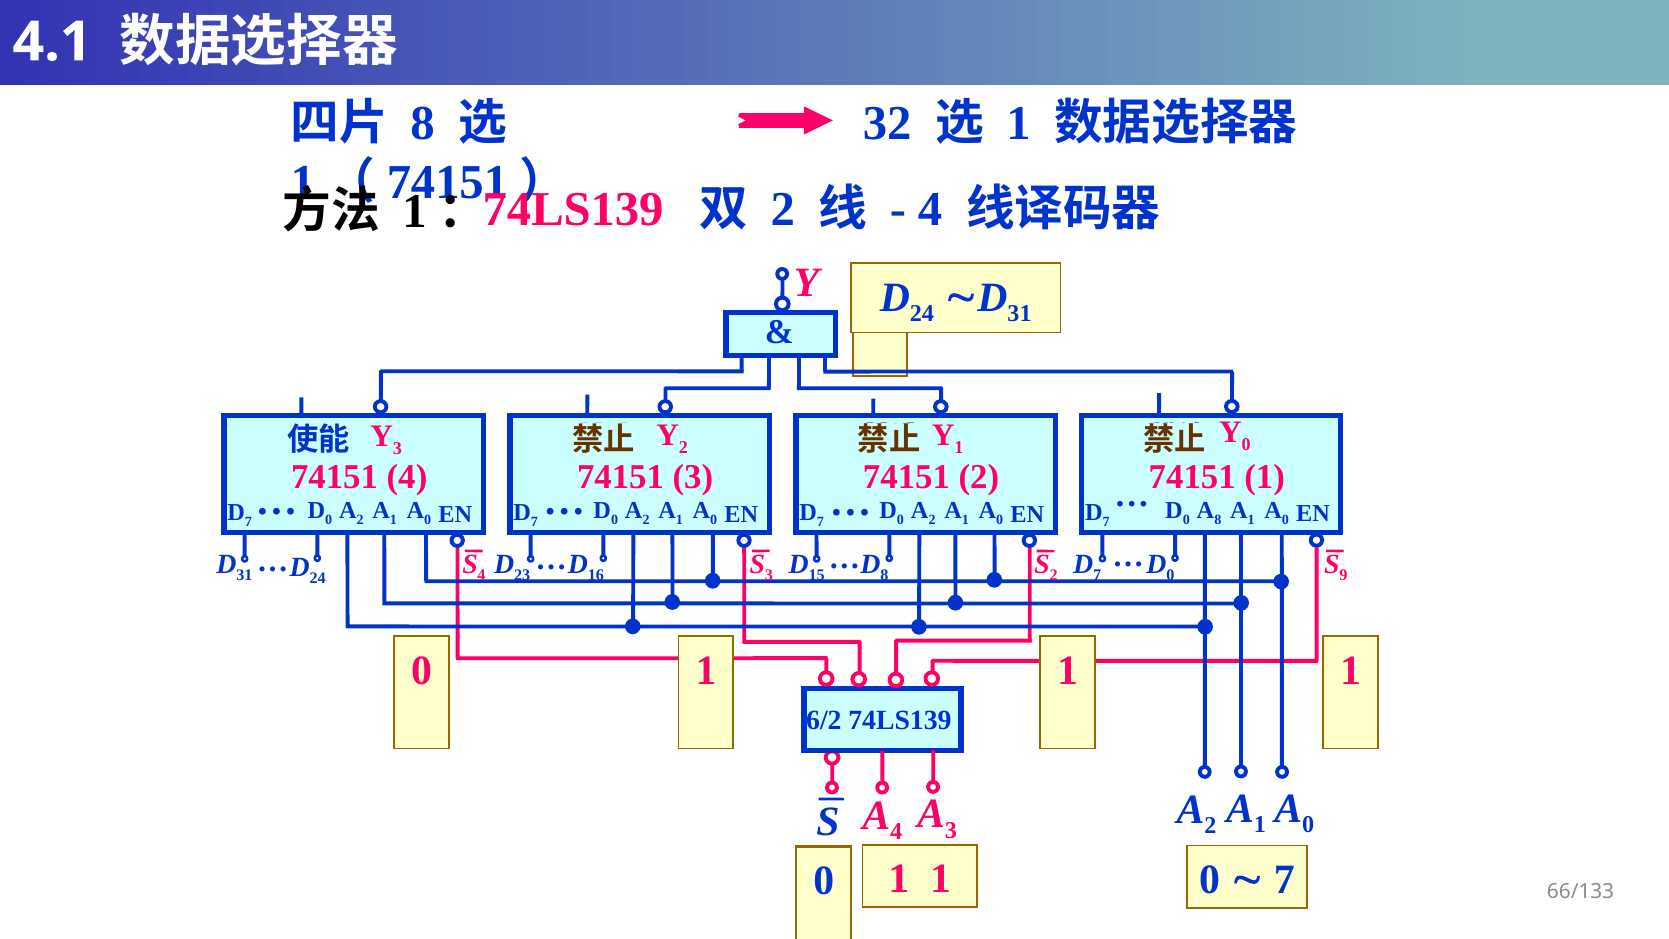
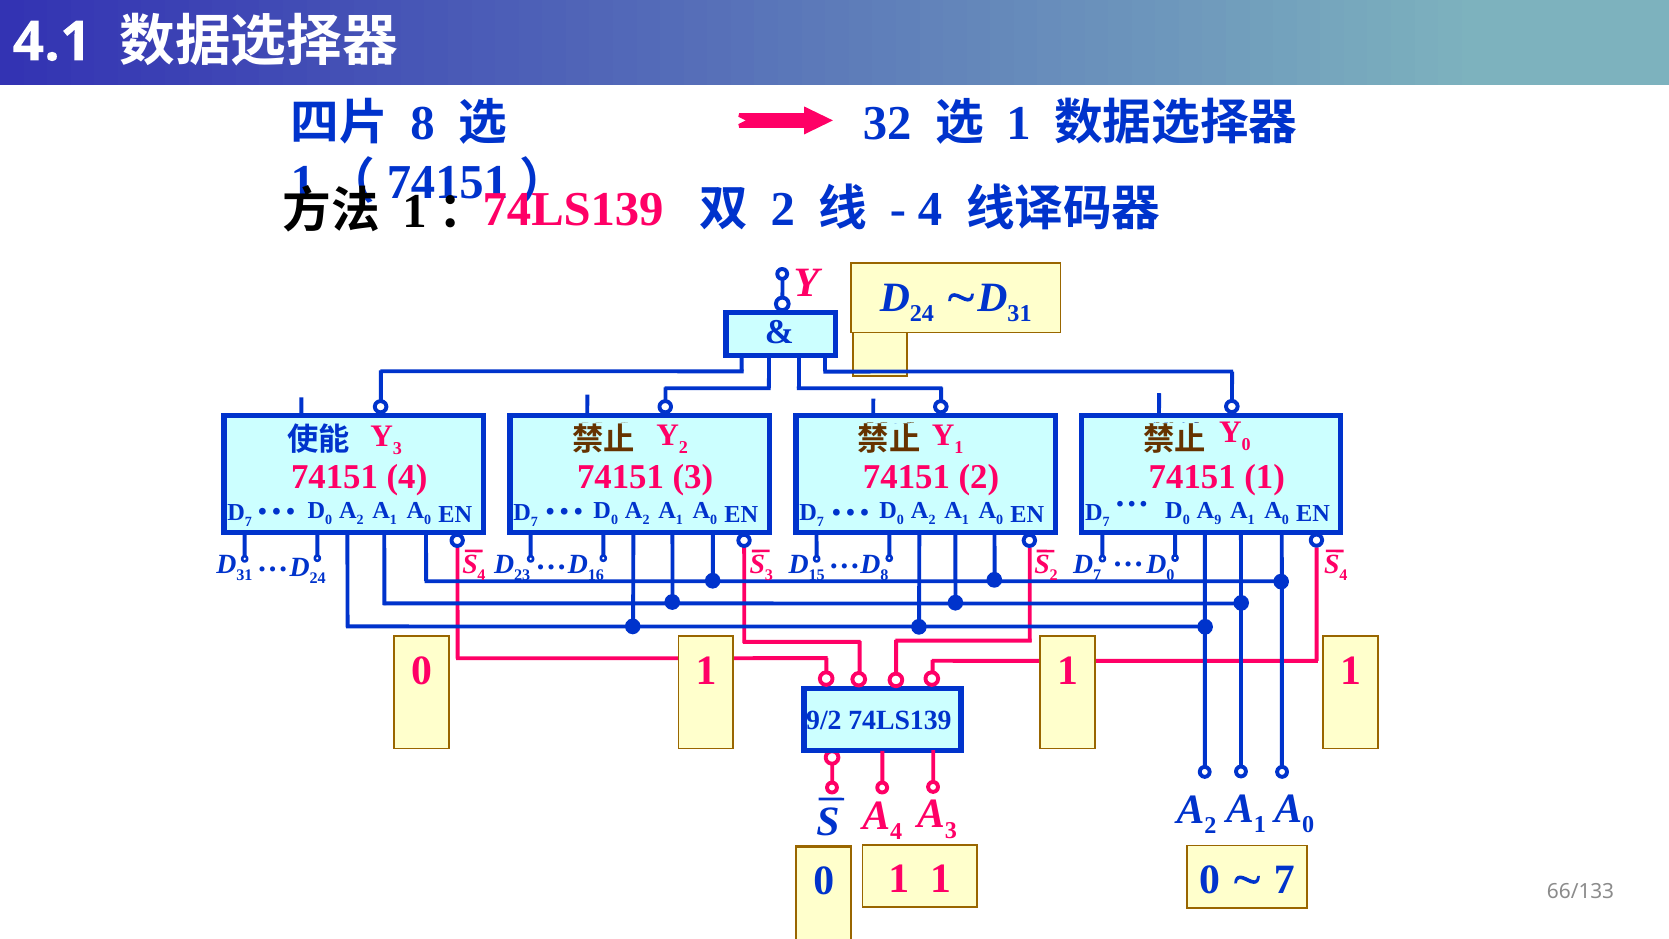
8 at (1218, 520): 8 -> 9
0 S 9: 9 -> 4
6/2: 6/2 -> 9/2
